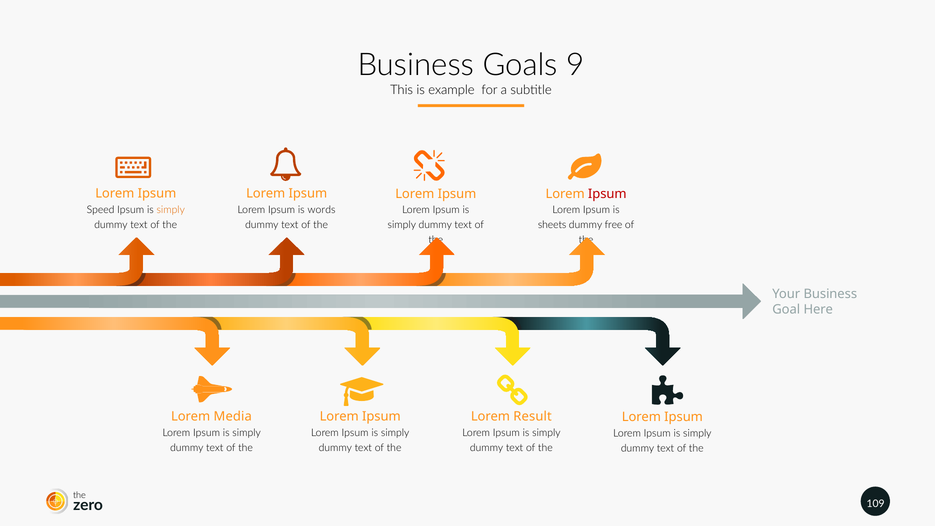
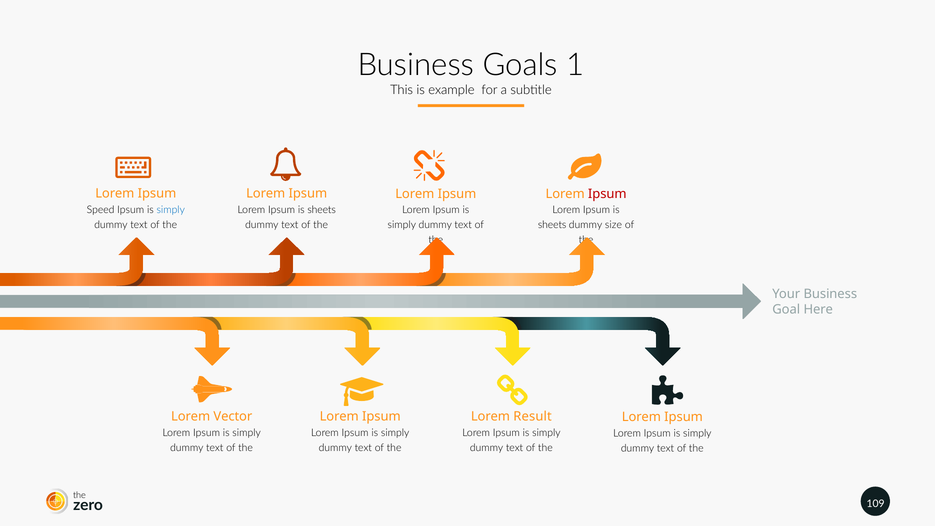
9: 9 -> 1
simply at (171, 210) colour: orange -> blue
words at (322, 210): words -> sheets
free: free -> size
Media: Media -> Vector
